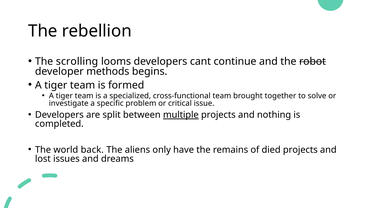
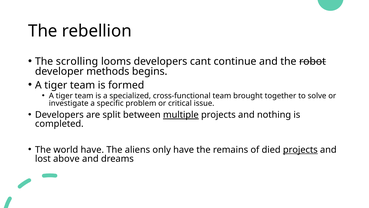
world back: back -> have
projects at (300, 149) underline: none -> present
issues: issues -> above
